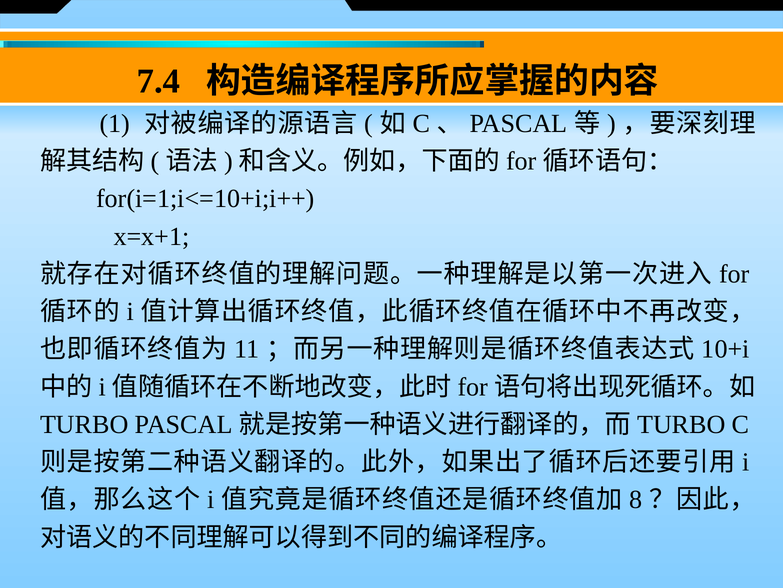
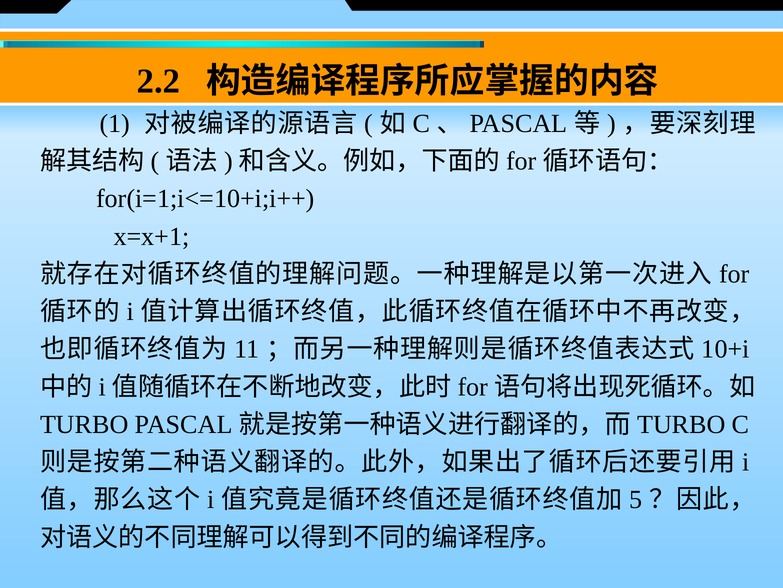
7.4: 7.4 -> 2.2
8: 8 -> 5
